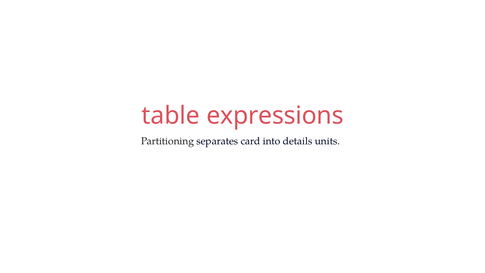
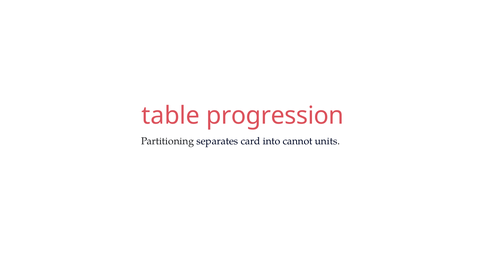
expressions: expressions -> progression
details: details -> cannot
